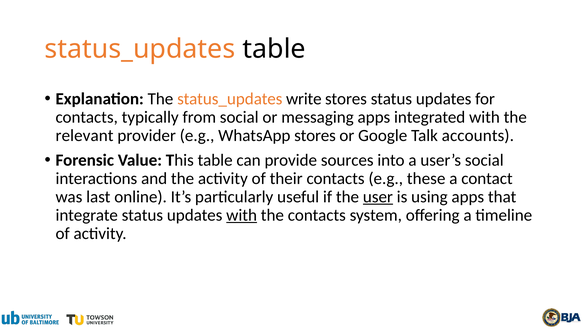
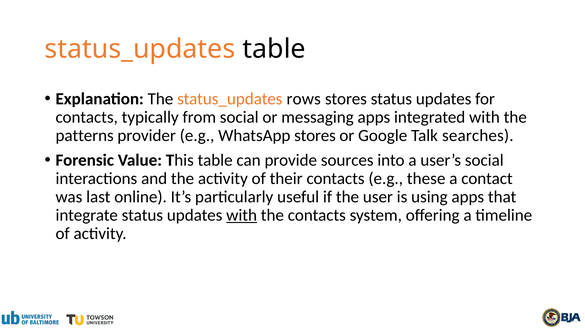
write: write -> rows
relevant: relevant -> patterns
accounts: accounts -> searches
user underline: present -> none
